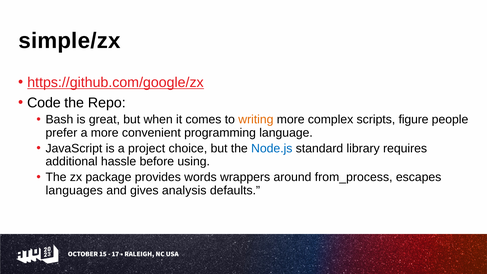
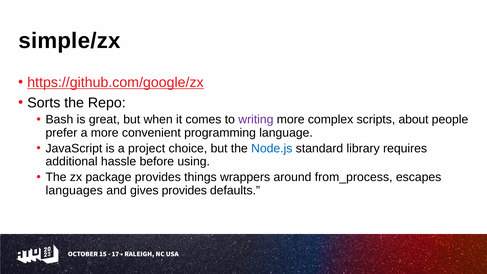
Code: Code -> Sorts
writing colour: orange -> purple
figure: figure -> about
words: words -> things
gives analysis: analysis -> provides
